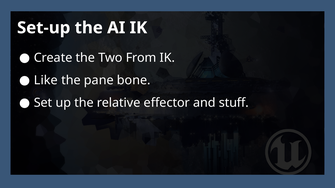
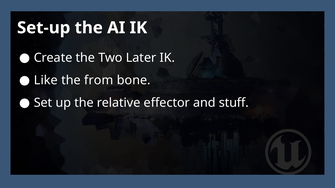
From: From -> Later
pane: pane -> from
